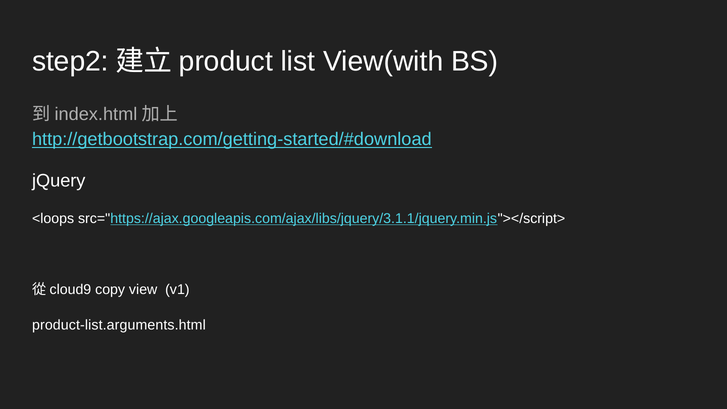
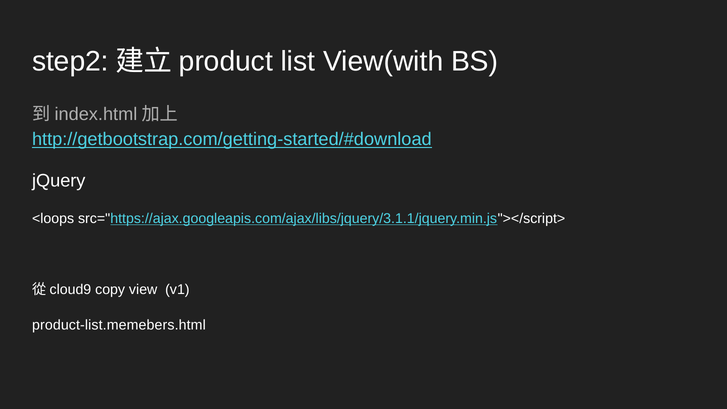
product-list.arguments.html: product-list.arguments.html -> product-list.memebers.html
